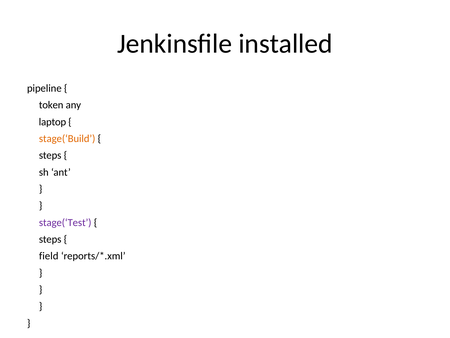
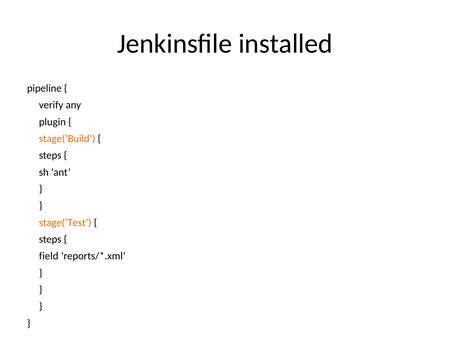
token: token -> verify
laptop: laptop -> plugin
stage(‘Test colour: purple -> orange
